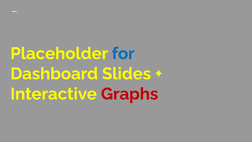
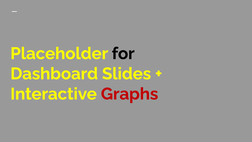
for colour: blue -> black
